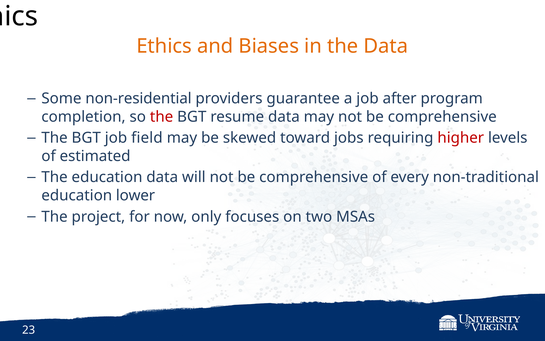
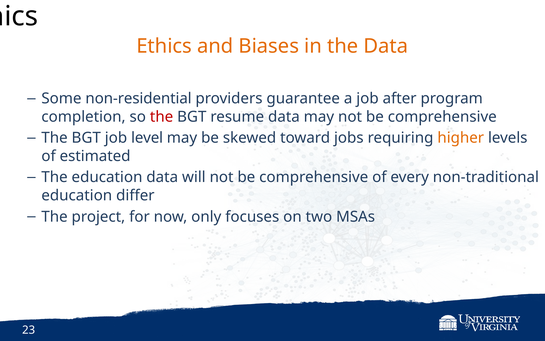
field: field -> level
higher colour: red -> orange
lower: lower -> differ
